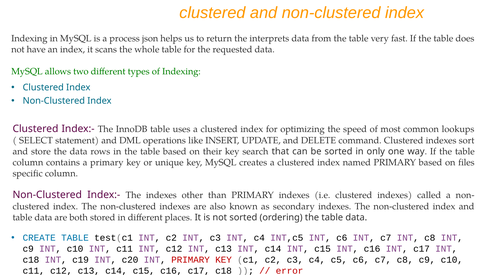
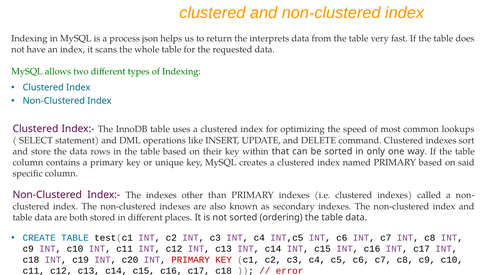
search: search -> within
files: files -> said
